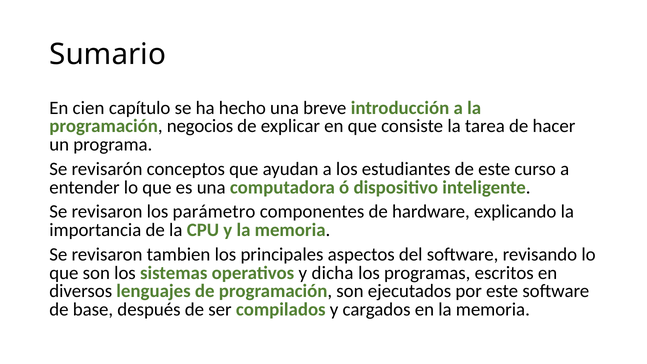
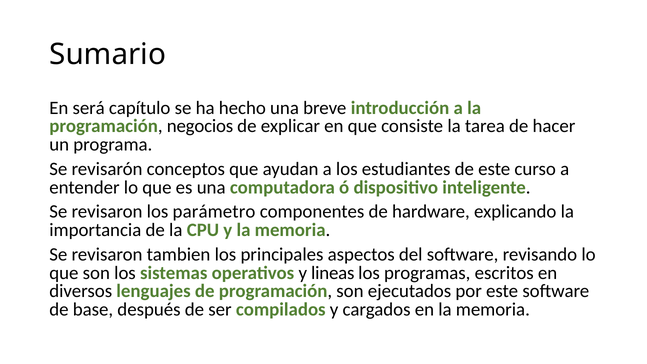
cien: cien -> será
dicha: dicha -> lineas
